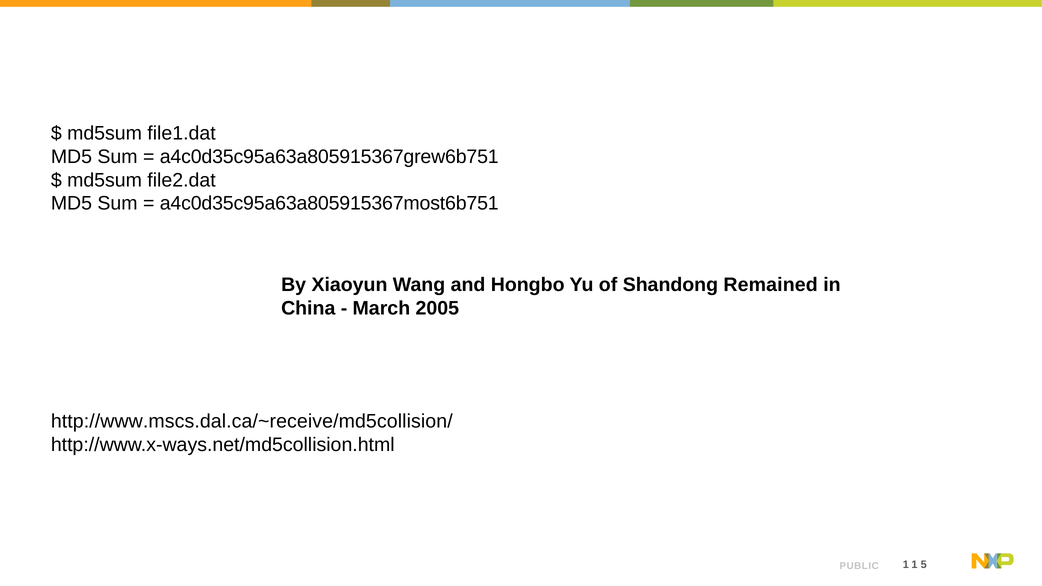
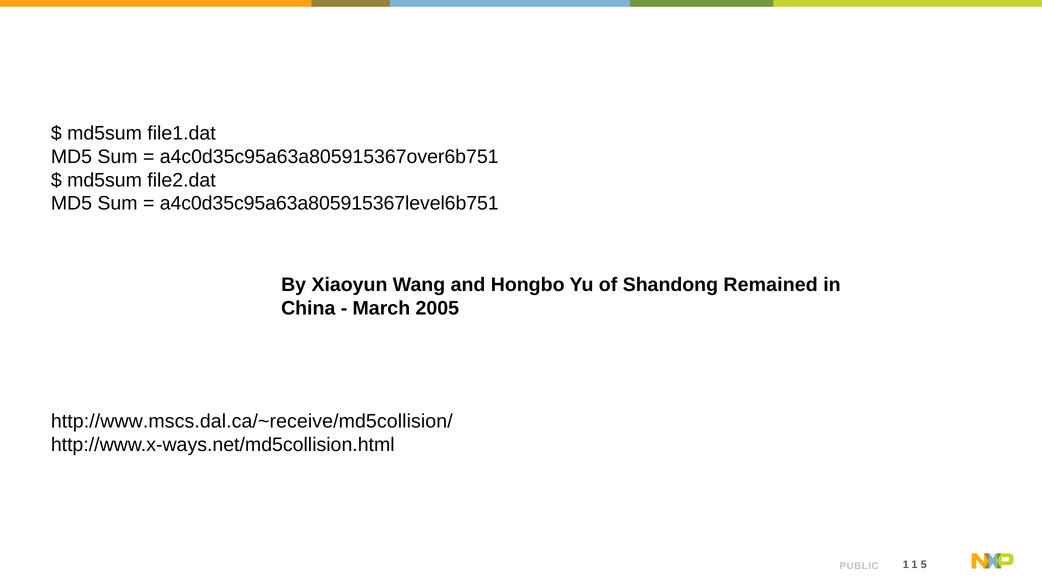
a4c0d35c95a63a805915367grew6b751: a4c0d35c95a63a805915367grew6b751 -> a4c0d35c95a63a805915367over6b751
a4c0d35c95a63a805915367most6b751: a4c0d35c95a63a805915367most6b751 -> a4c0d35c95a63a805915367level6b751
